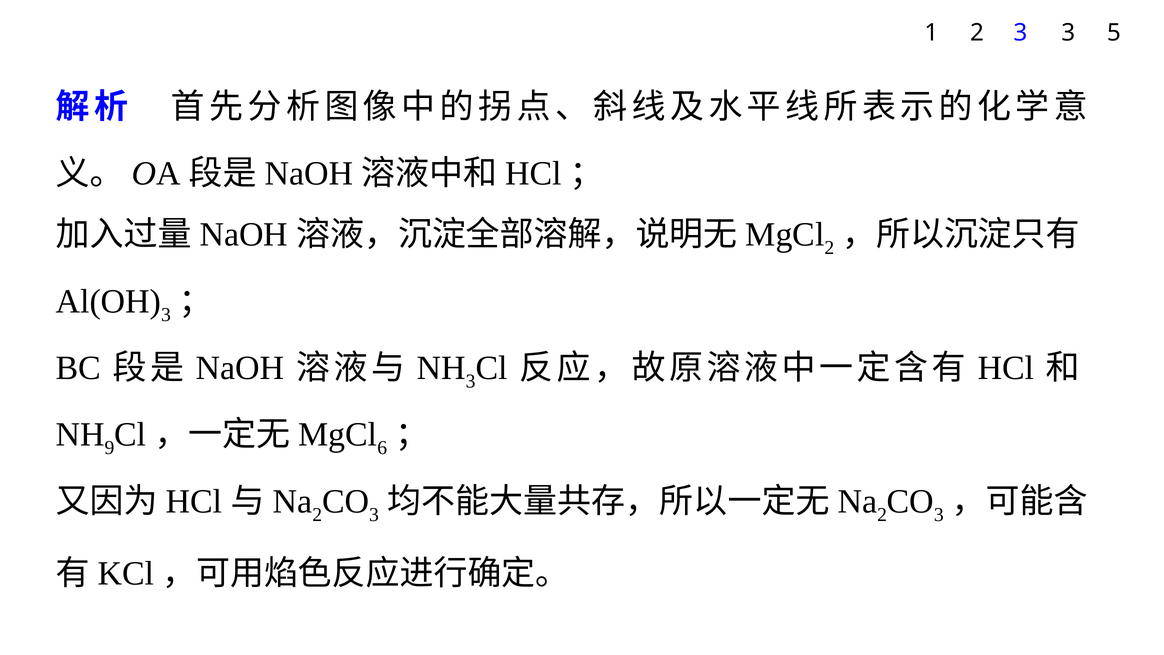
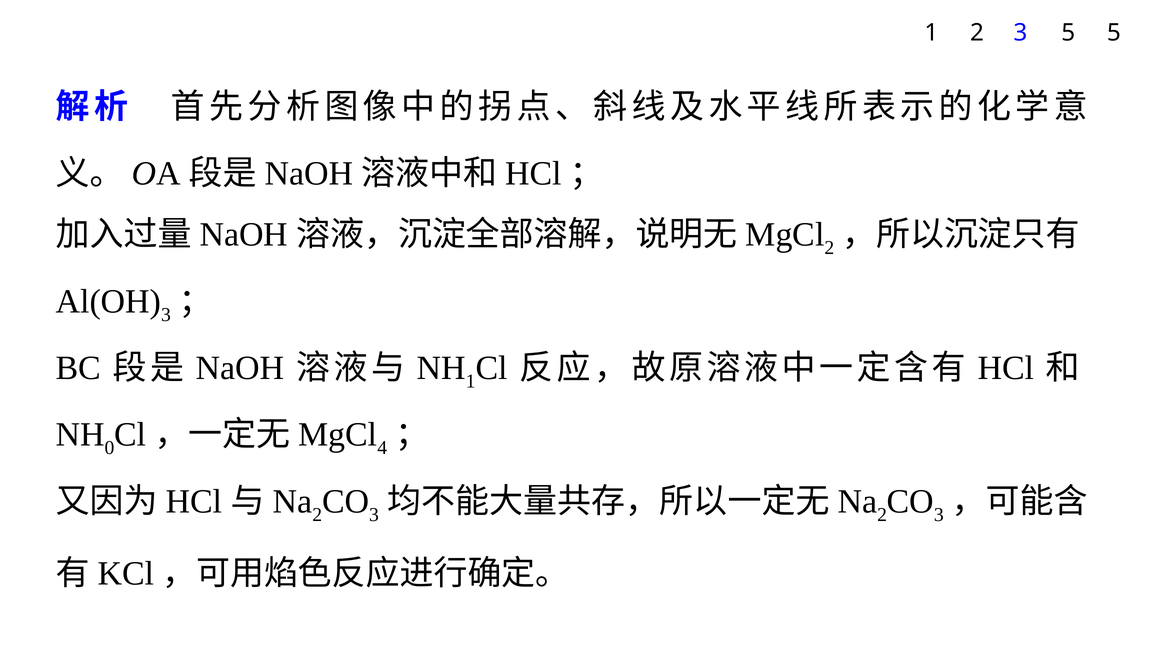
3 3: 3 -> 5
3 at (471, 381): 3 -> 1
9: 9 -> 0
6: 6 -> 4
